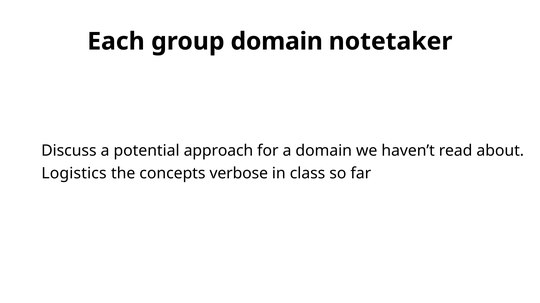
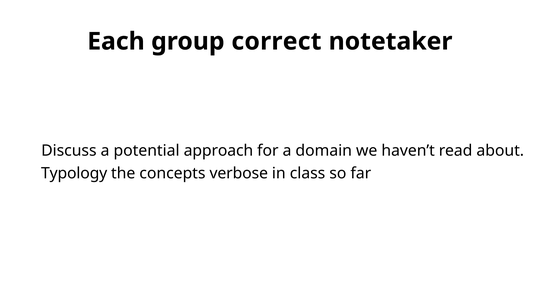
group domain: domain -> correct
Logistics: Logistics -> Typology
